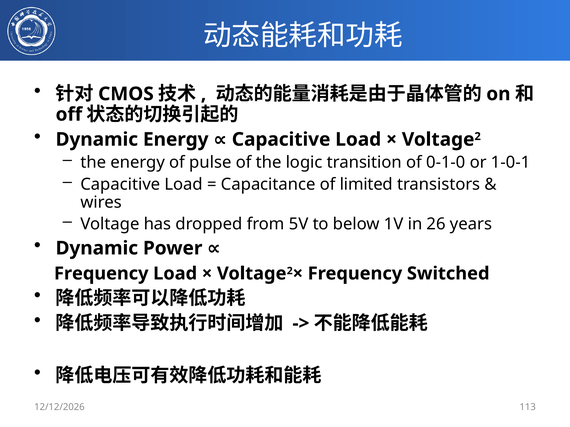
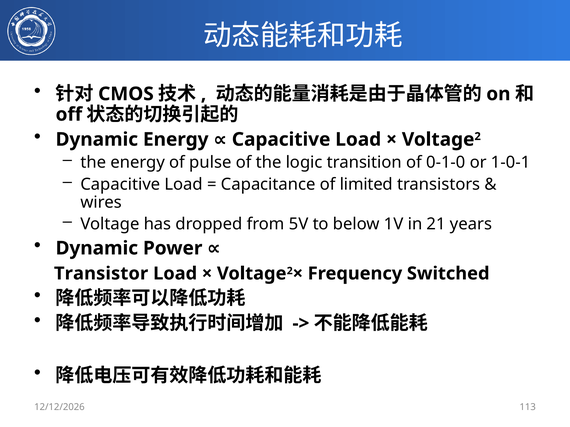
26: 26 -> 21
Frequency at (101, 274): Frequency -> Transistor
